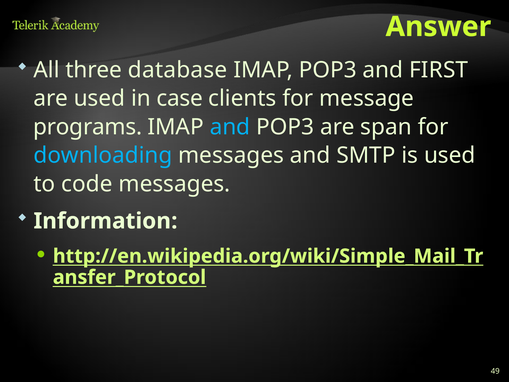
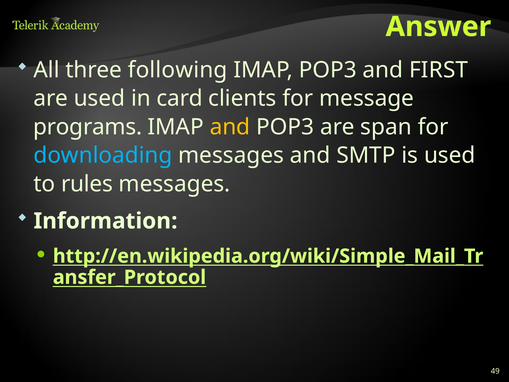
database: database -> following
case: case -> card
and at (230, 127) colour: light blue -> yellow
code: code -> rules
